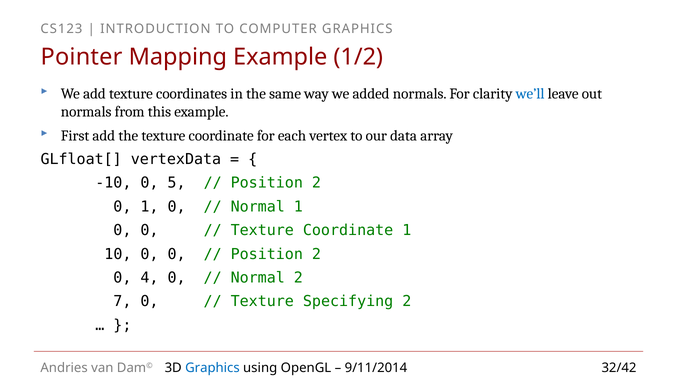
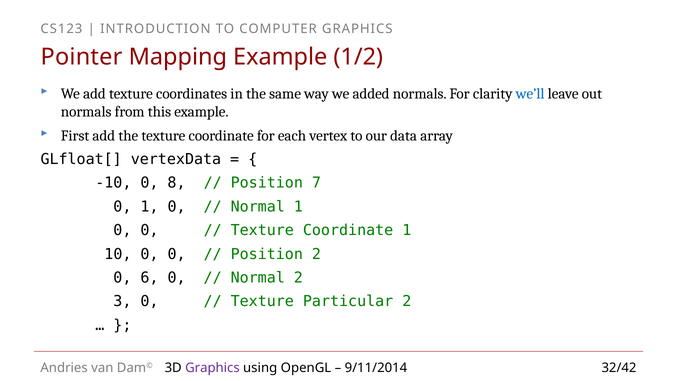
5: 5 -> 8
2 at (316, 183): 2 -> 7
4: 4 -> 6
7: 7 -> 3
Specifying: Specifying -> Particular
Graphics at (212, 368) colour: blue -> purple
